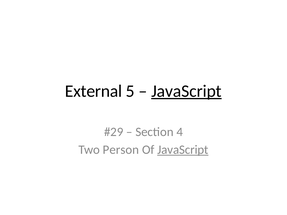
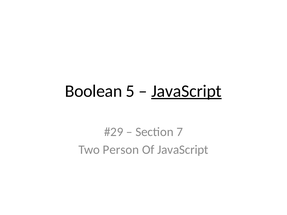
External: External -> Boolean
4: 4 -> 7
JavaScript at (183, 150) underline: present -> none
